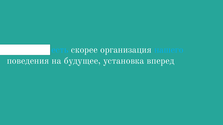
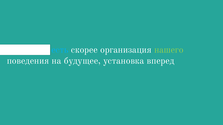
нашего colour: light blue -> light green
